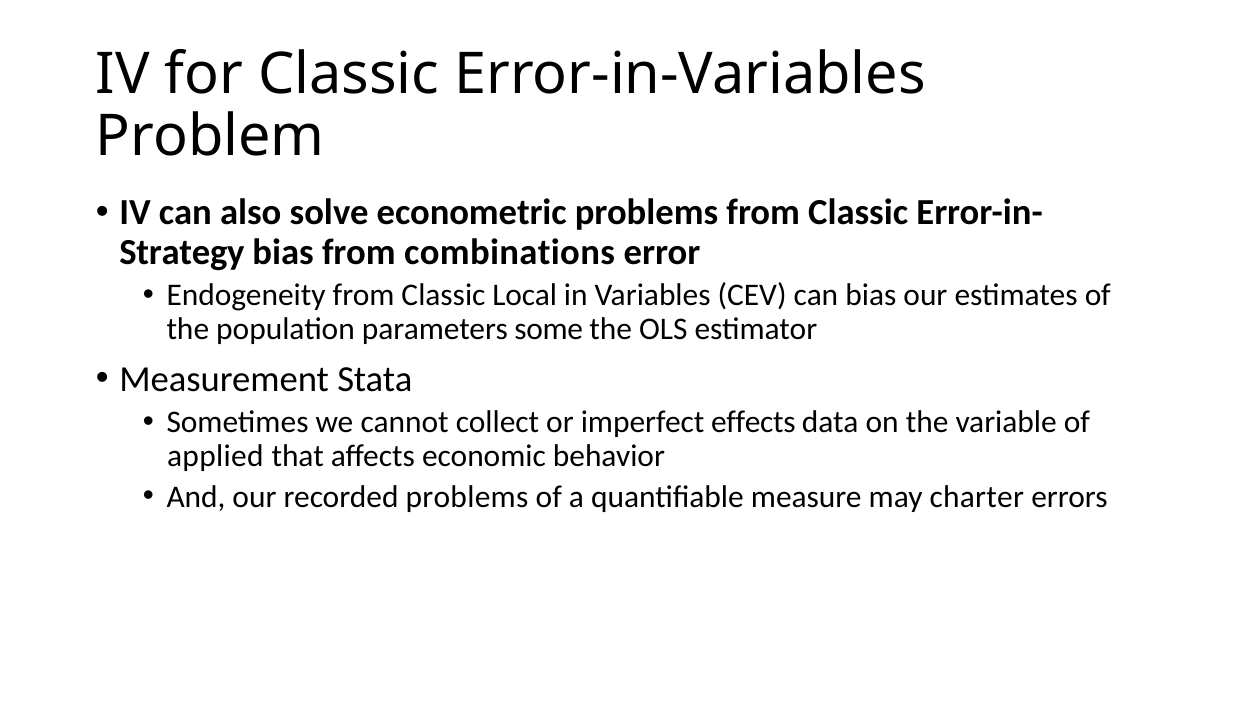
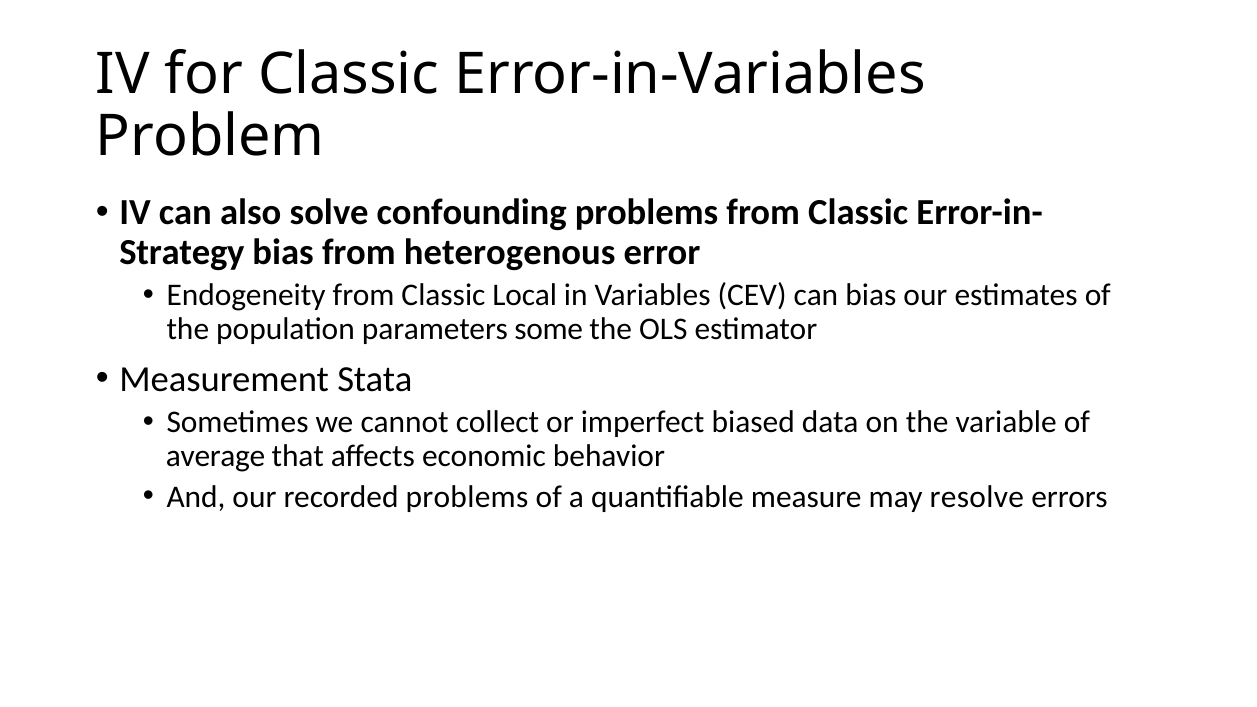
econometric: econometric -> confounding
combinations: combinations -> heterogenous
effects: effects -> biased
applied: applied -> average
charter: charter -> resolve
